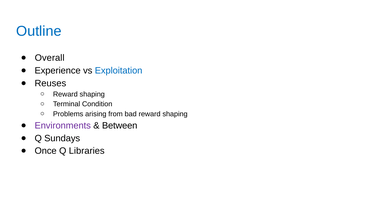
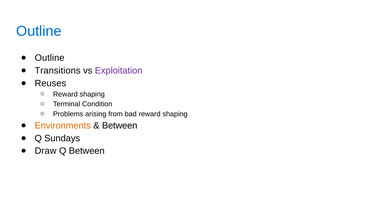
Overall at (50, 58): Overall -> Outline
Experience: Experience -> Transitions
Exploitation colour: blue -> purple
Environments colour: purple -> orange
Once: Once -> Draw
Q Libraries: Libraries -> Between
